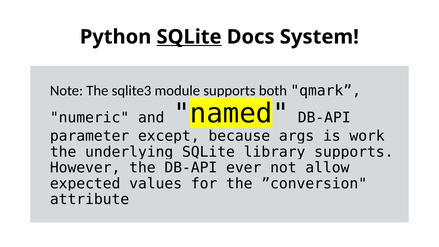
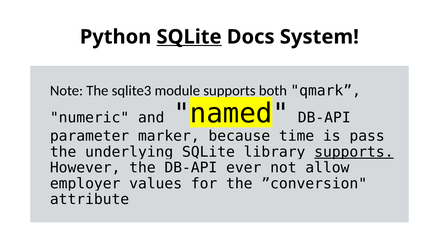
except: except -> marker
args: args -> time
work: work -> pass
supports at (354, 152) underline: none -> present
expected: expected -> employer
